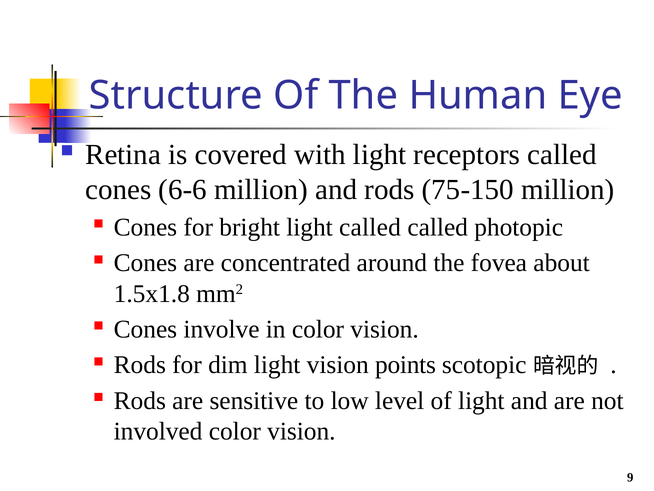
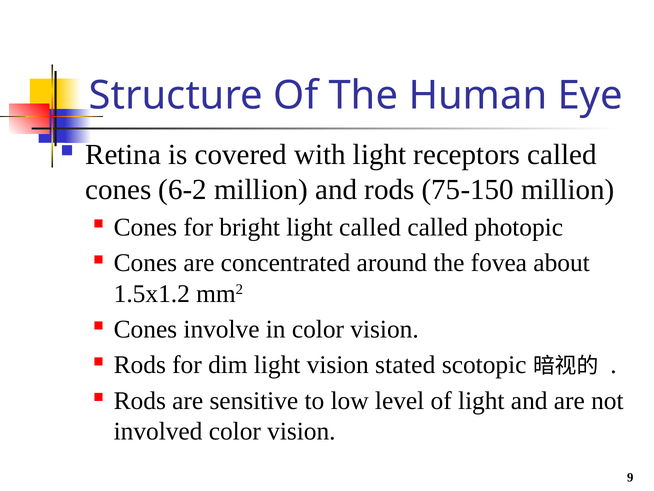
6-6: 6-6 -> 6-2
1.5x1.8: 1.5x1.8 -> 1.5x1.2
points: points -> stated
